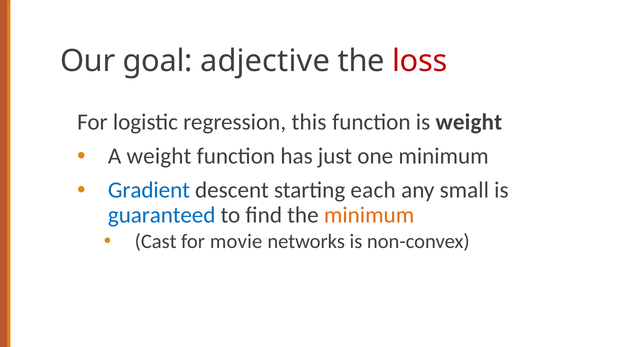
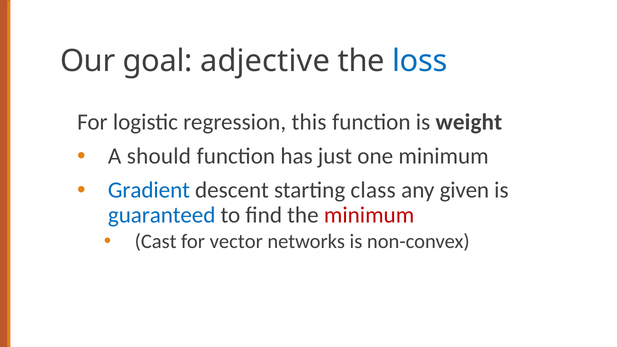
loss colour: red -> blue
A weight: weight -> should
each: each -> class
small: small -> given
minimum at (369, 215) colour: orange -> red
movie: movie -> vector
